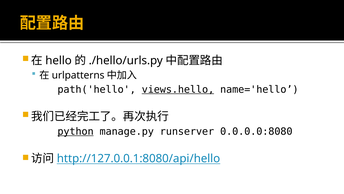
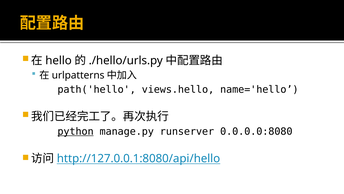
views.hello underline: present -> none
